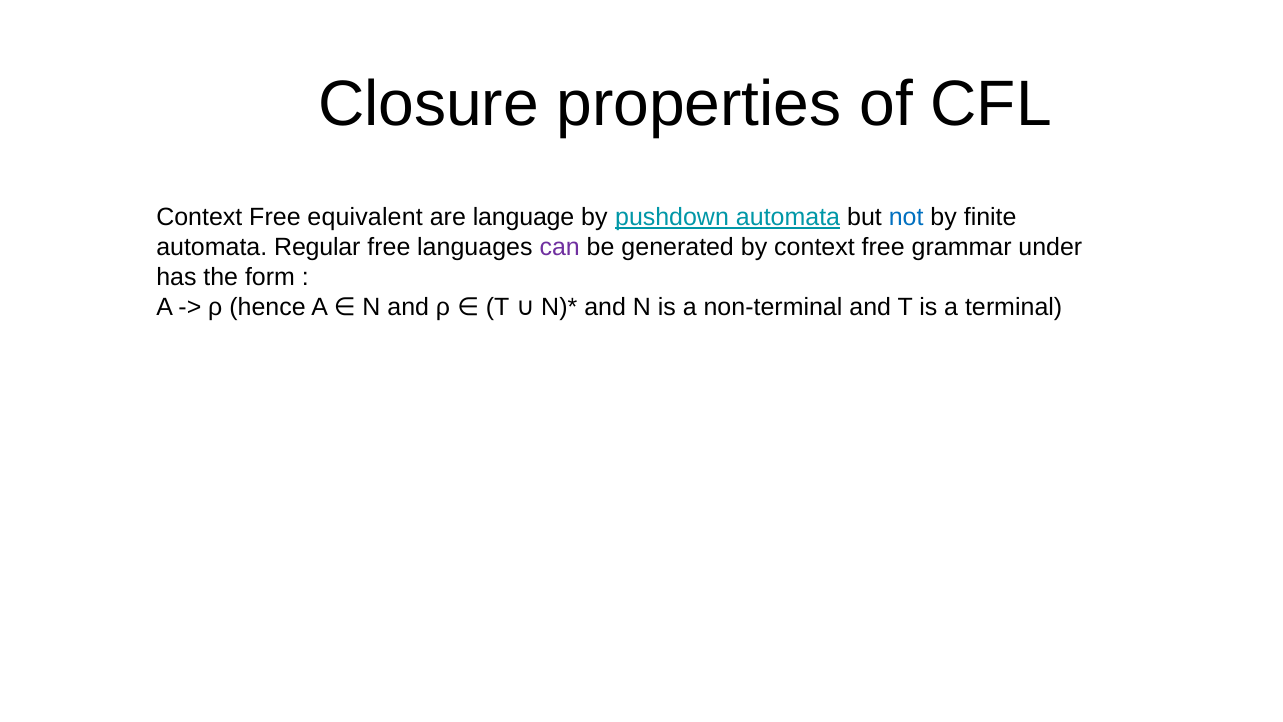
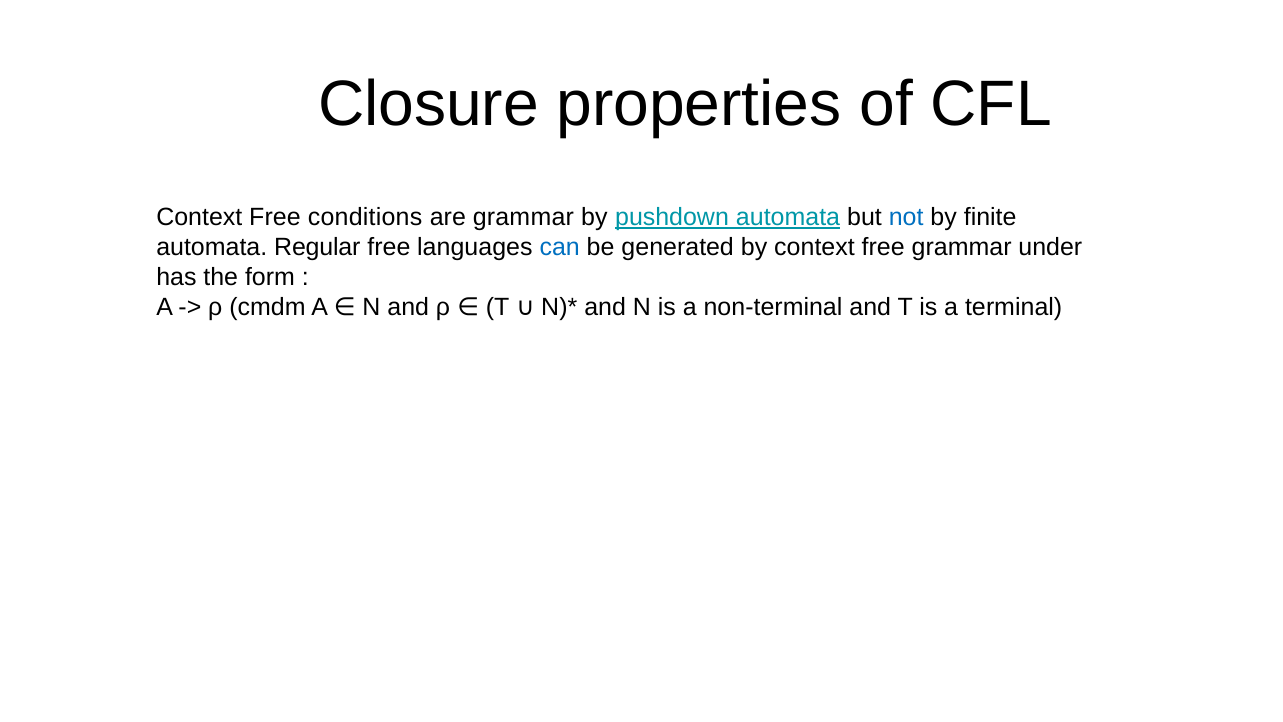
equivalent: equivalent -> conditions
are language: language -> grammar
can colour: purple -> blue
hence: hence -> cmdm
